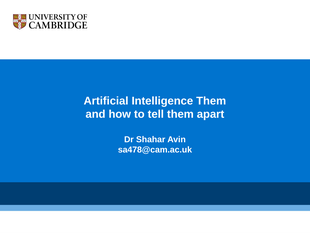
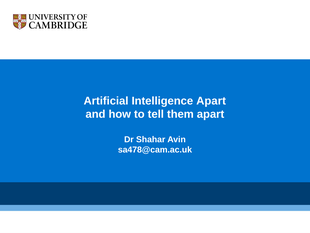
Intelligence Them: Them -> Apart
